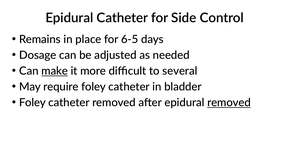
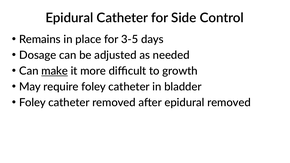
6-5: 6-5 -> 3-5
several: several -> growth
removed at (229, 103) underline: present -> none
